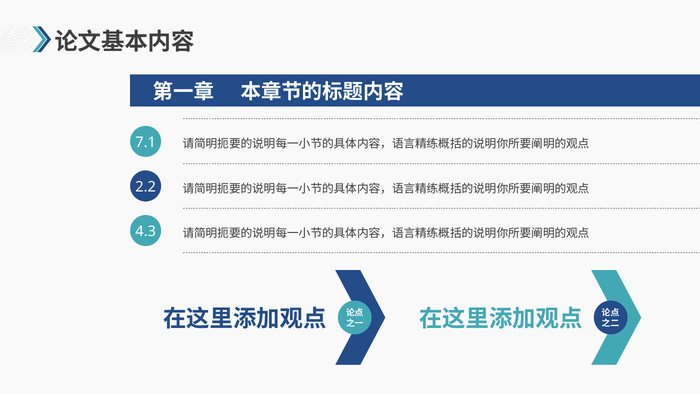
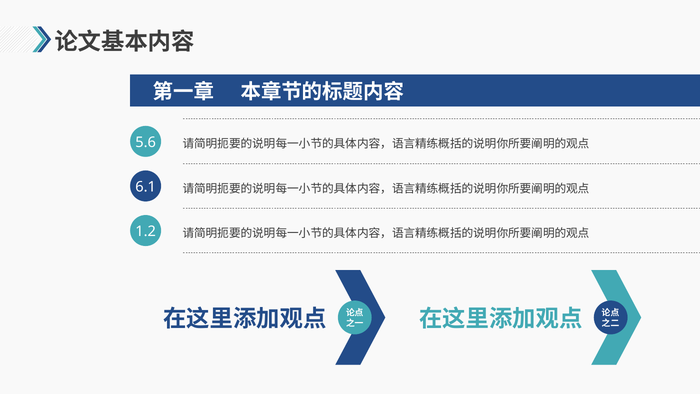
7.1: 7.1 -> 5.6
2.2: 2.2 -> 6.1
4.3: 4.3 -> 1.2
